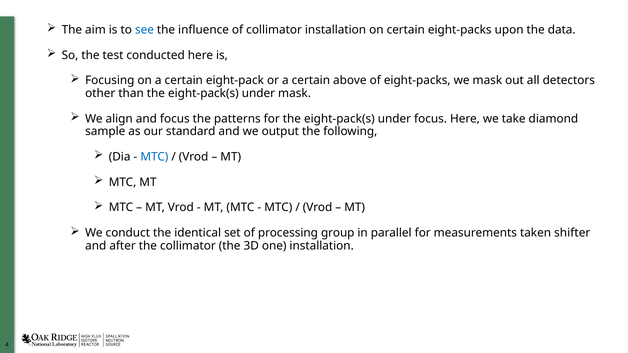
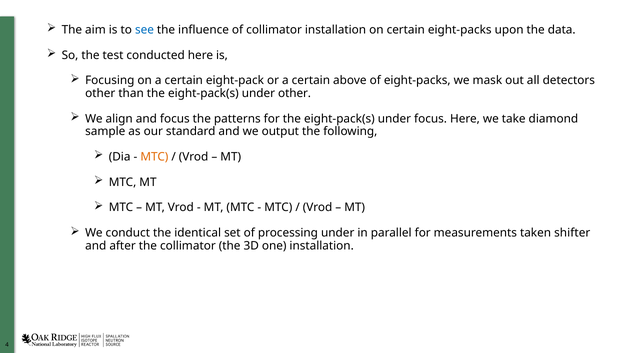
under mask: mask -> other
MTC at (154, 157) colour: blue -> orange
processing group: group -> under
